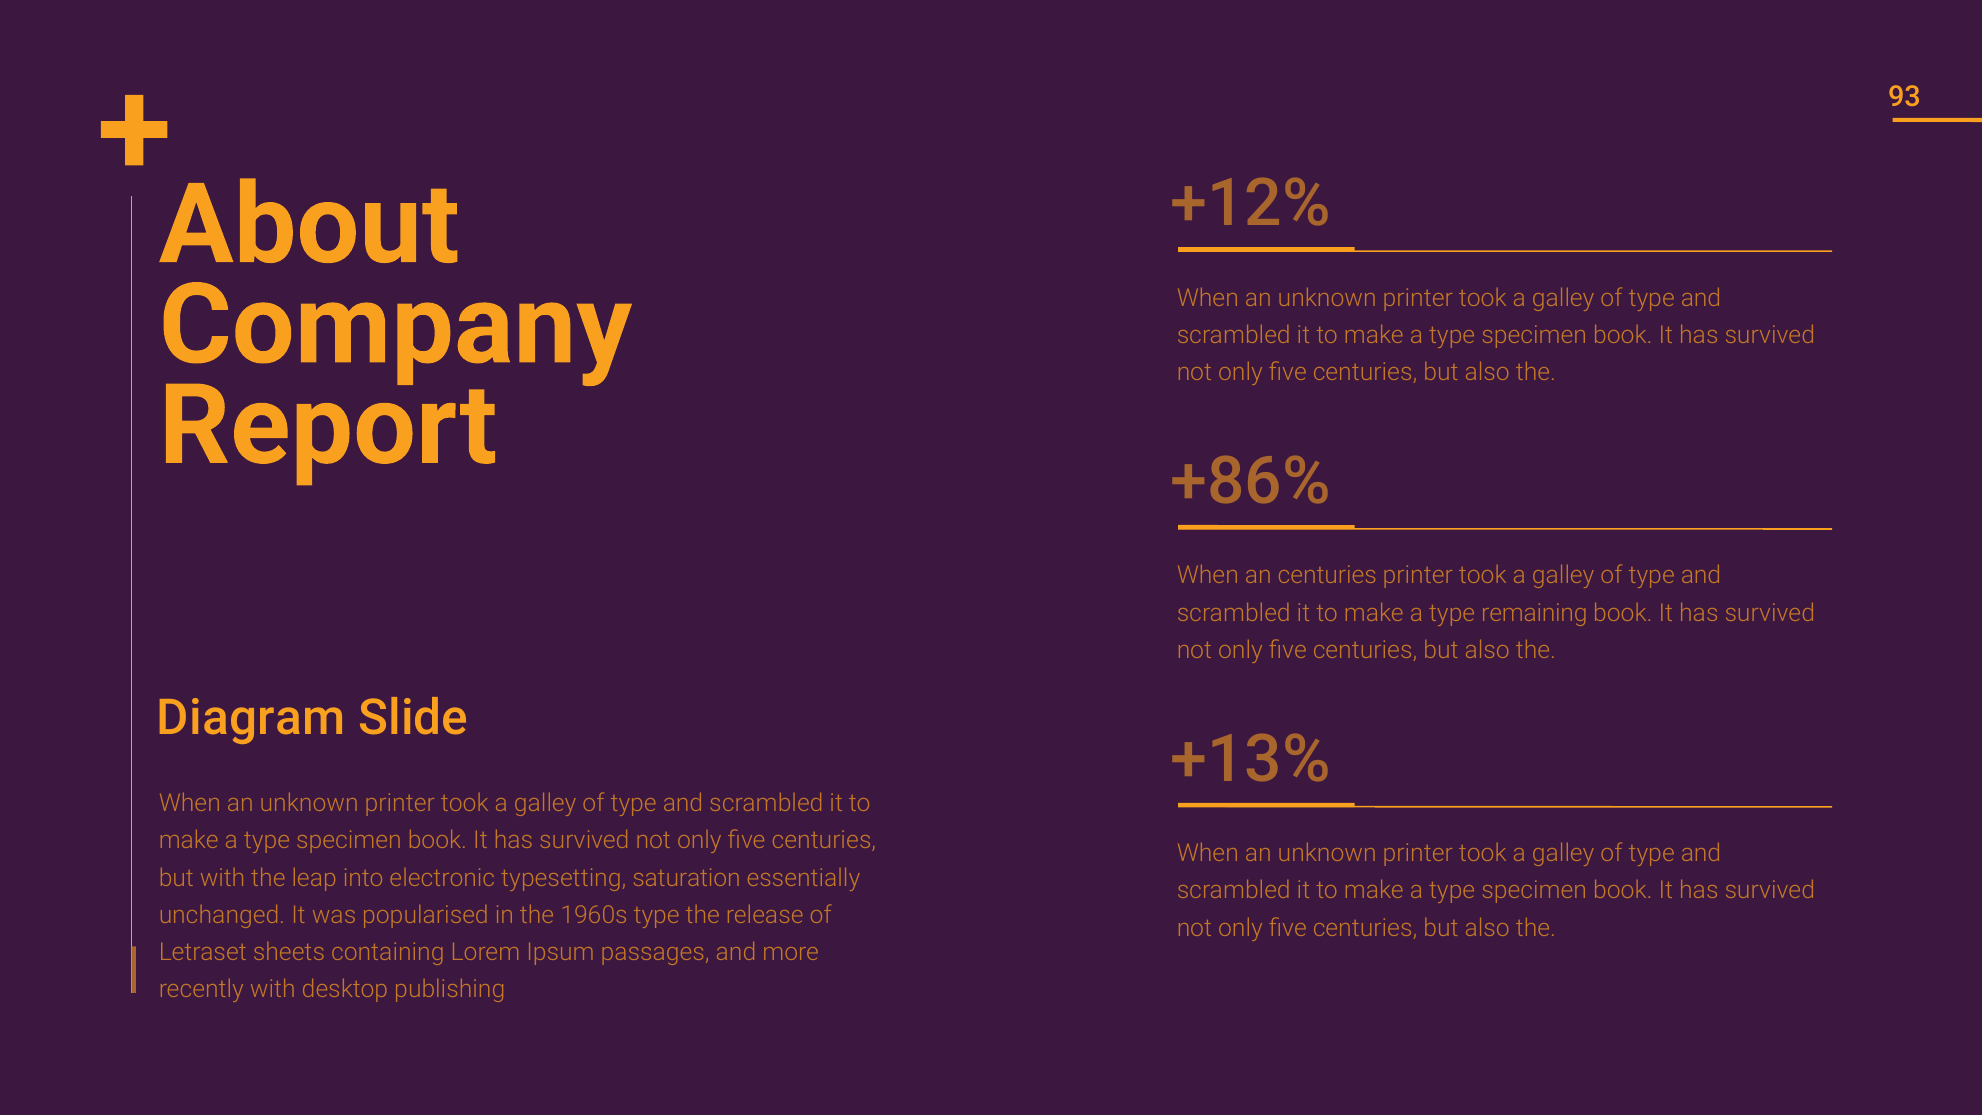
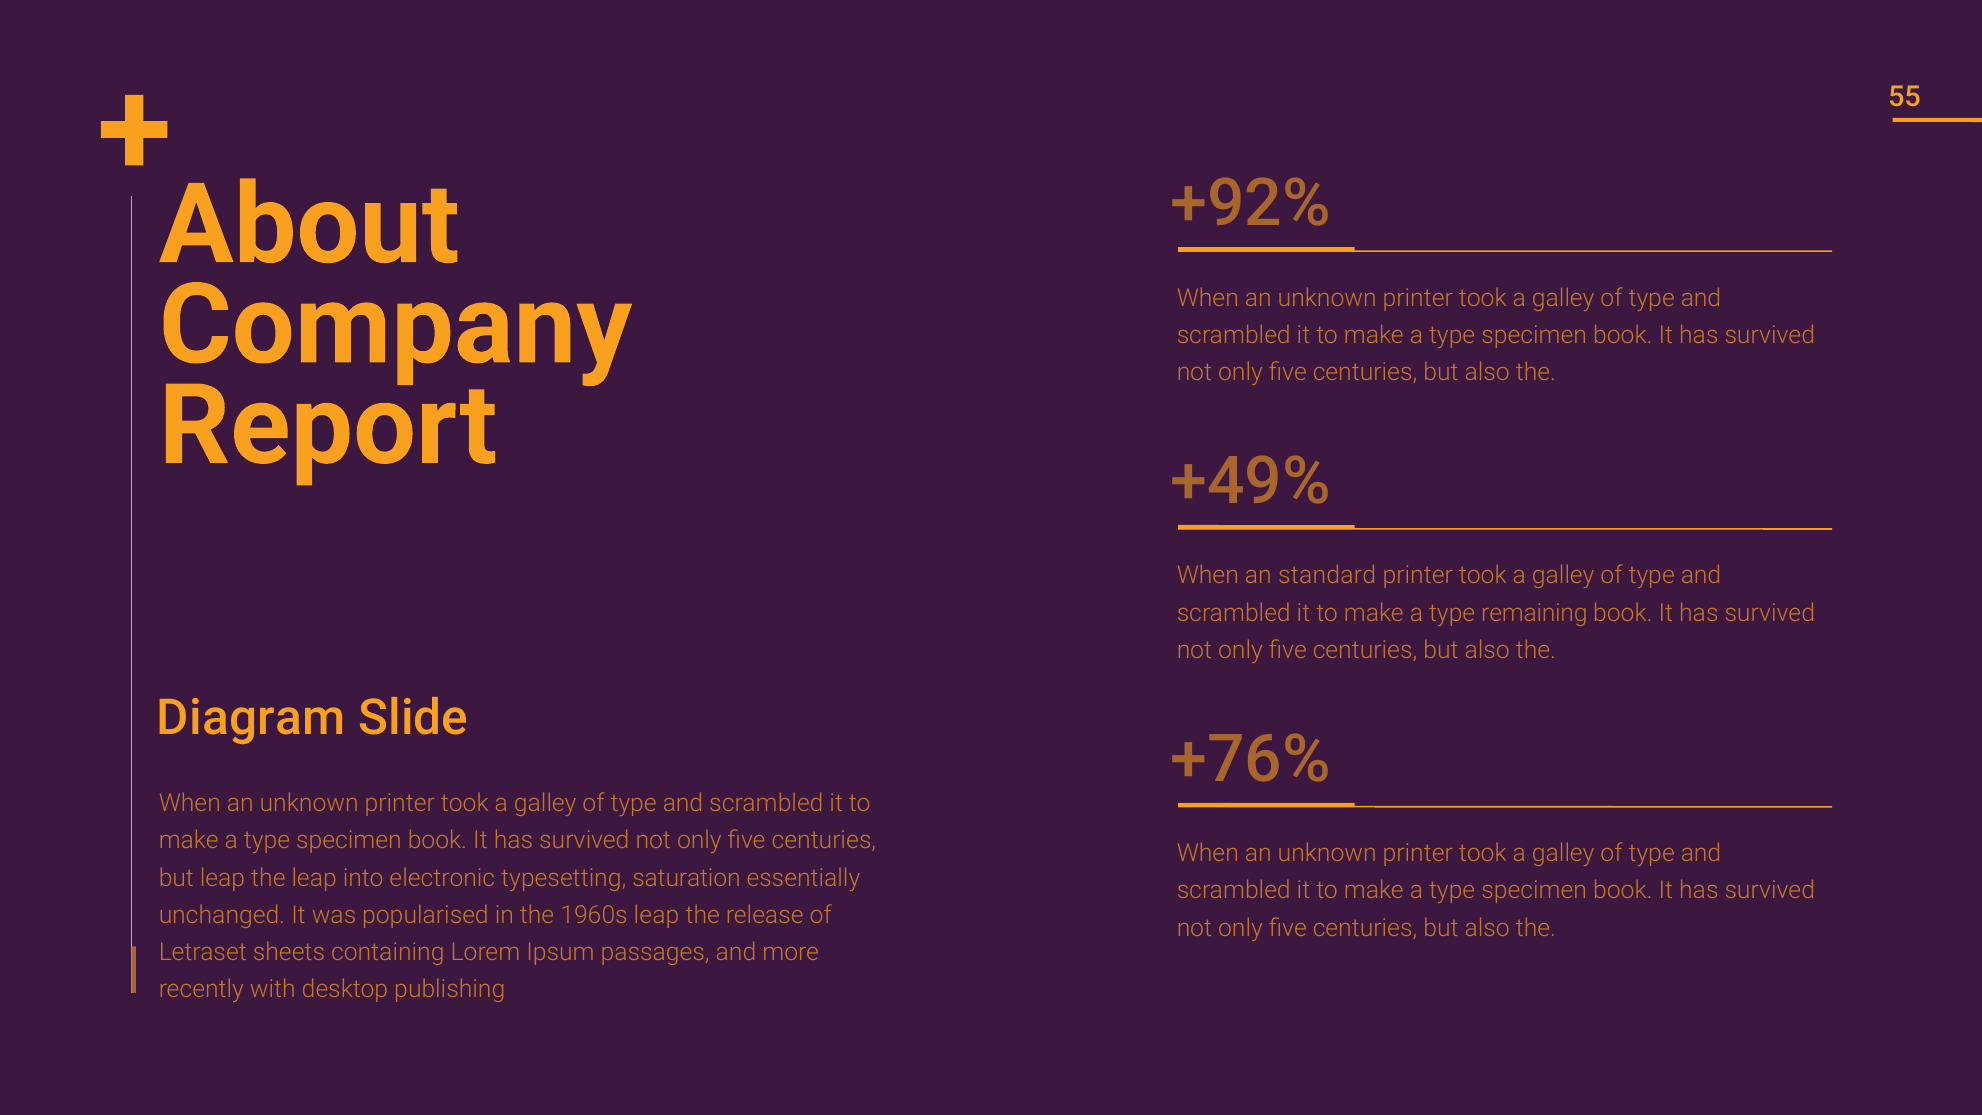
93: 93 -> 55
+12%: +12% -> +92%
+86%: +86% -> +49%
an centuries: centuries -> standard
+13%: +13% -> +76%
but with: with -> leap
1960s type: type -> leap
